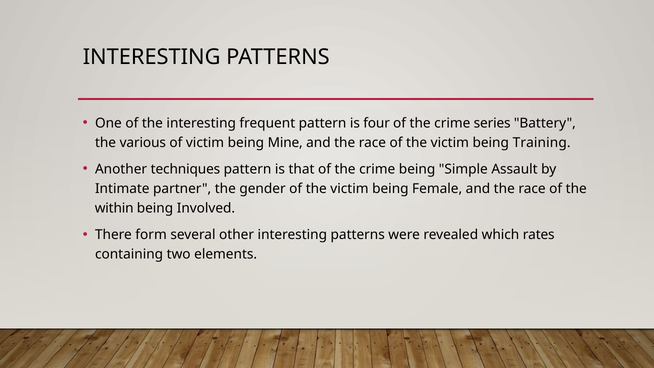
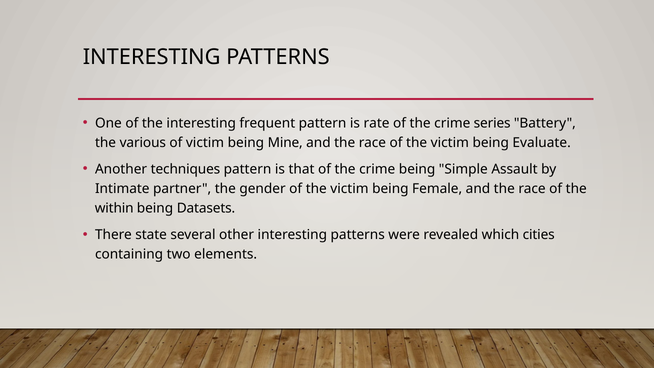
four: four -> rate
Training: Training -> Evaluate
Involved: Involved -> Datasets
form: form -> state
rates: rates -> cities
